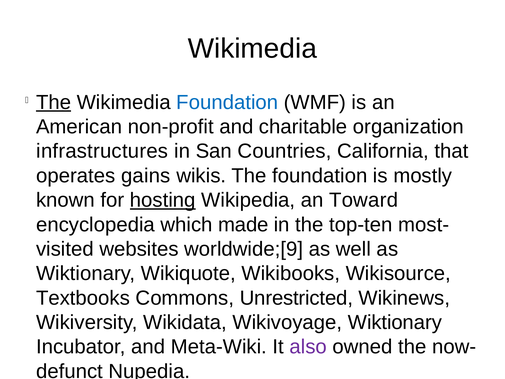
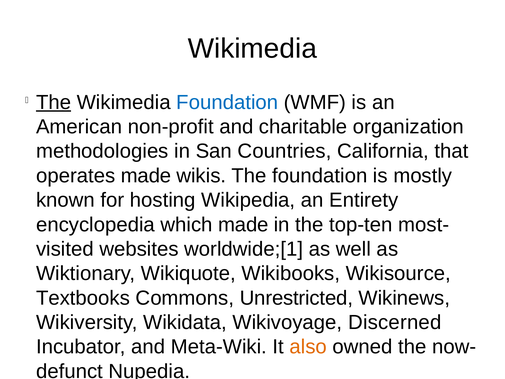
infrastructures: infrastructures -> methodologies
operates gains: gains -> made
hosting underline: present -> none
Toward: Toward -> Entirety
worldwide;[9: worldwide;[9 -> worldwide;[1
Wikivoyage Wiktionary: Wiktionary -> Discerned
also colour: purple -> orange
